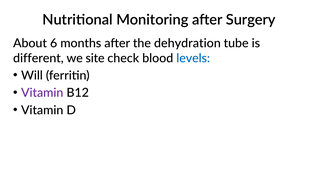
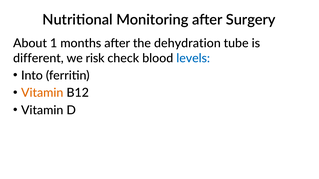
6: 6 -> 1
site: site -> risk
Will: Will -> Into
Vitamin at (42, 93) colour: purple -> orange
